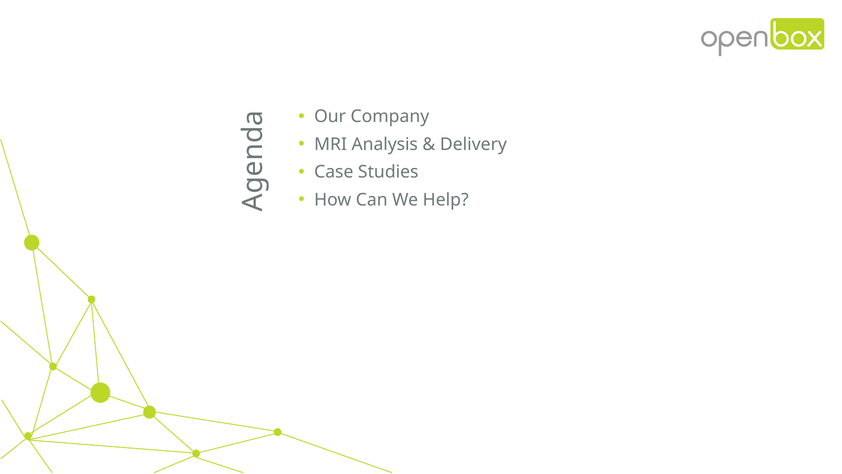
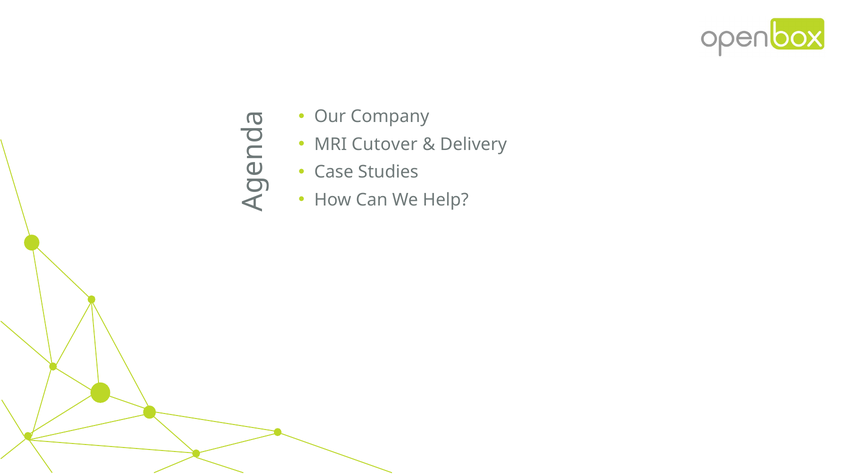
Analysis: Analysis -> Cutover
